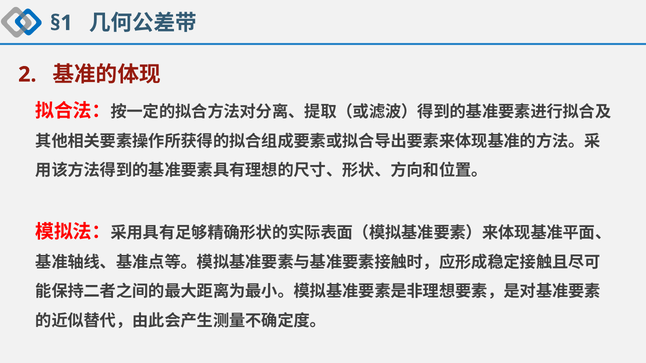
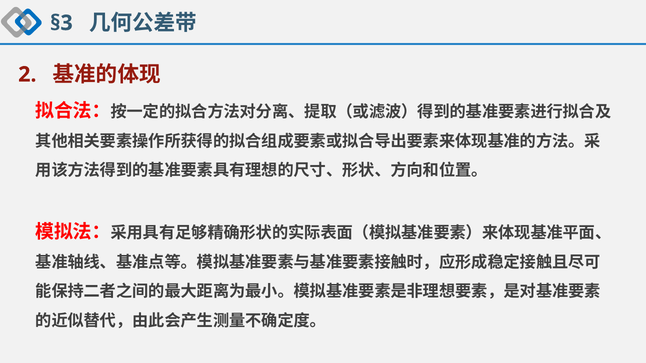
§1: §1 -> §3
